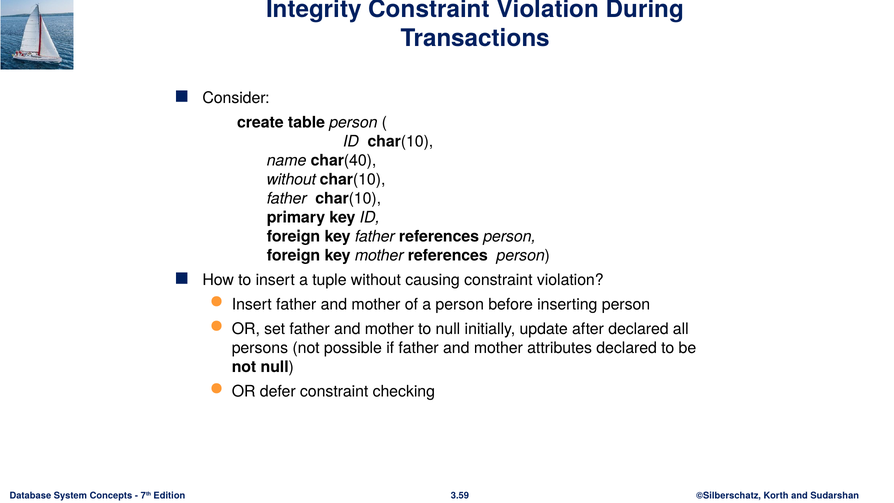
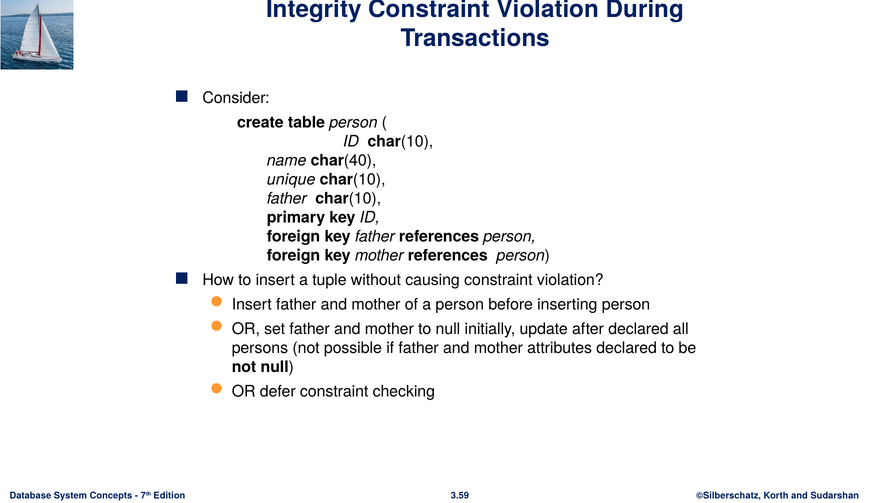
without at (291, 179): without -> unique
